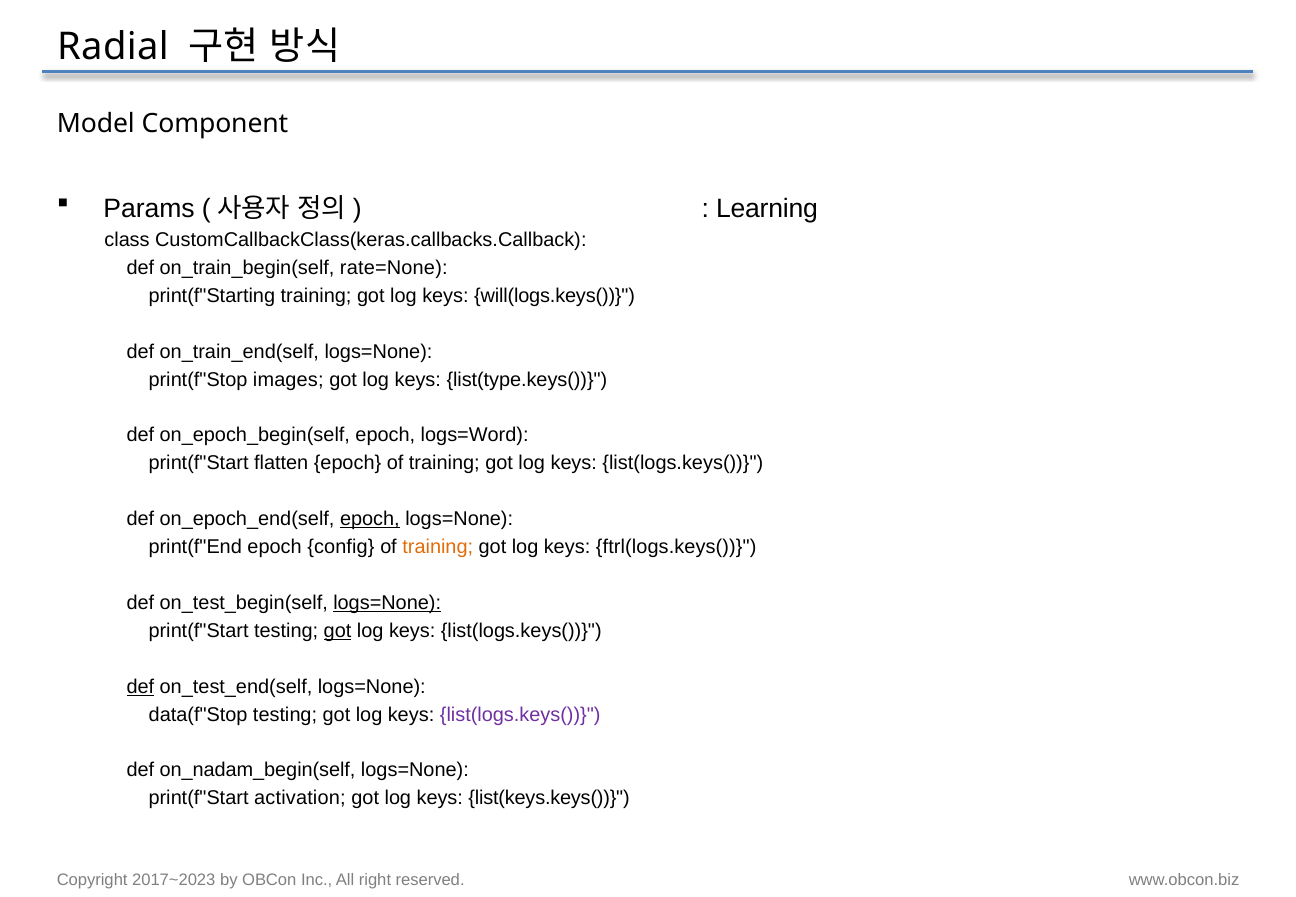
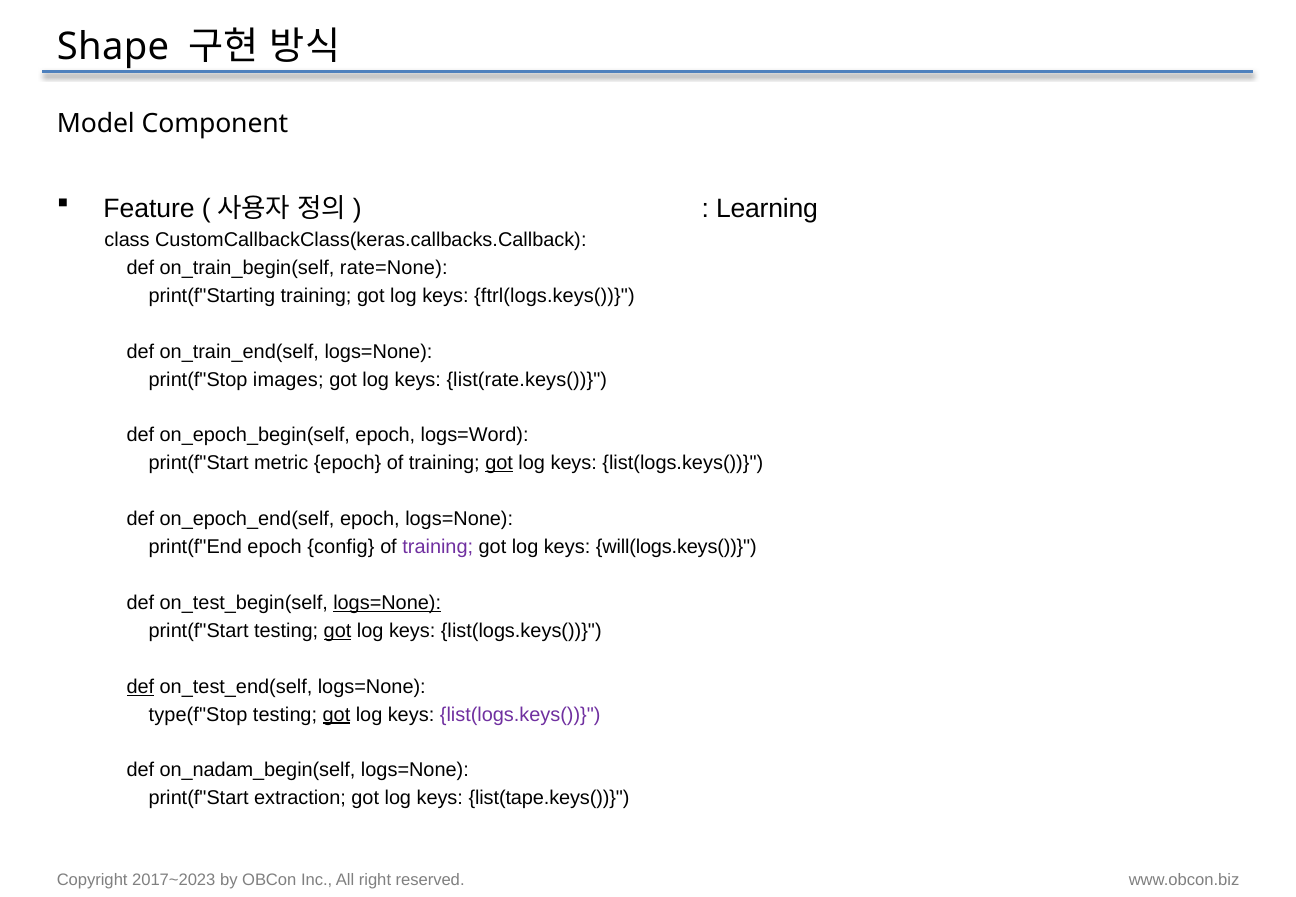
Radial: Radial -> Shape
Params: Params -> Feature
will(logs.keys(: will(logs.keys( -> ftrl(logs.keys(
list(type.keys(: list(type.keys( -> list(rate.keys(
flatten: flatten -> metric
got at (499, 463) underline: none -> present
epoch at (370, 519) underline: present -> none
training at (438, 547) colour: orange -> purple
ftrl(logs.keys(: ftrl(logs.keys( -> will(logs.keys(
data(f"Stop: data(f"Stop -> type(f"Stop
got at (336, 715) underline: none -> present
activation: activation -> extraction
list(keys.keys(: list(keys.keys( -> list(tape.keys(
